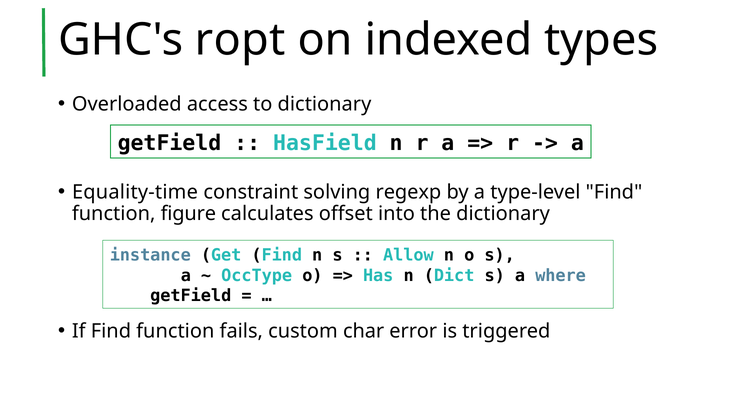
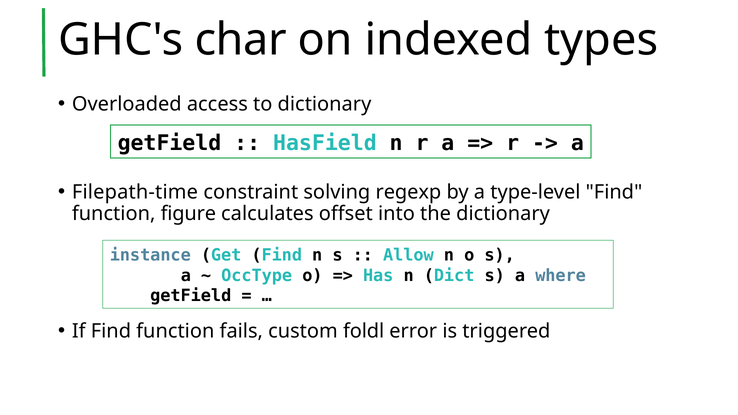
ropt: ropt -> char
Equality-time: Equality-time -> Filepath-time
char: char -> foldl
